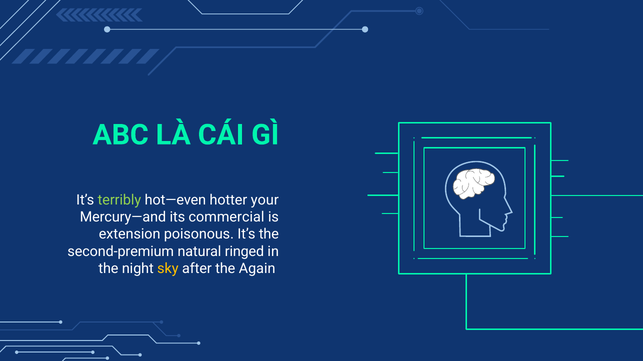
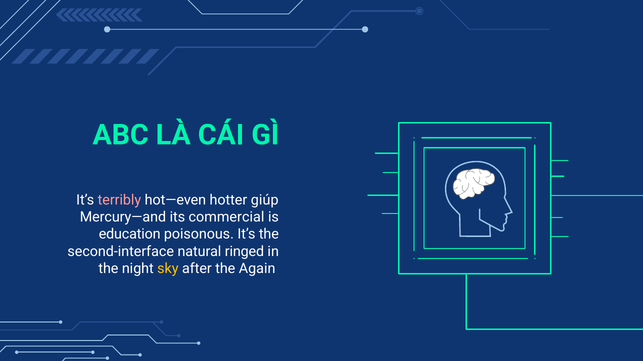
terribly colour: light green -> pink
your: your -> giúp
extension: extension -> education
second-premium: second-premium -> second-interface
